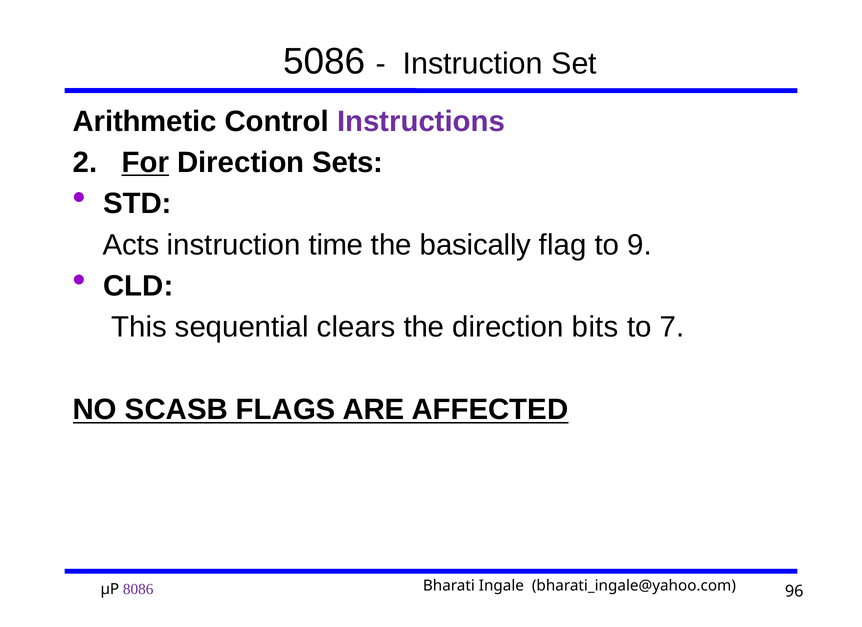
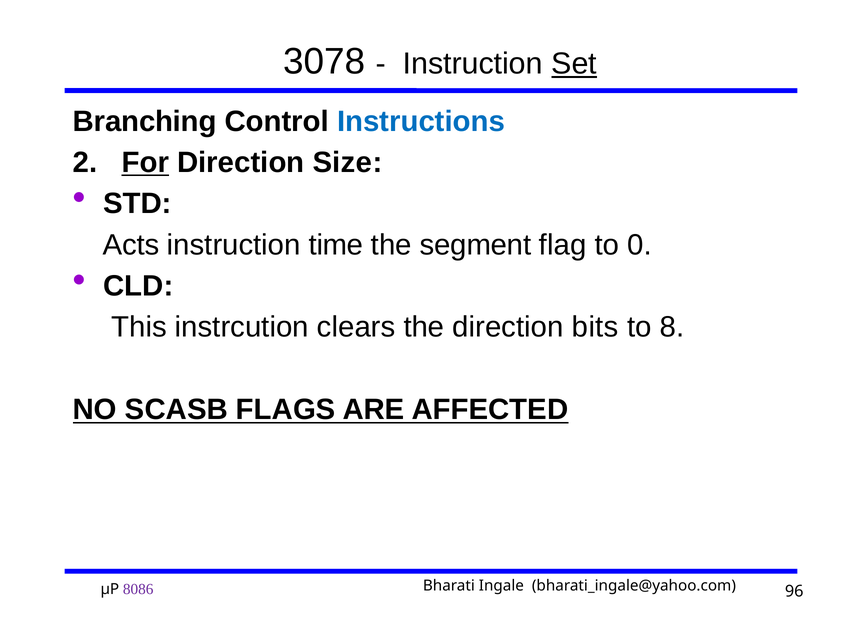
5086: 5086 -> 3078
Set underline: none -> present
Arithmetic: Arithmetic -> Branching
Instructions colour: purple -> blue
Sets: Sets -> Size
basically: basically -> segment
9: 9 -> 0
sequential: sequential -> instrcution
7: 7 -> 8
